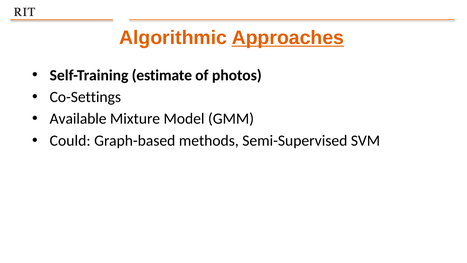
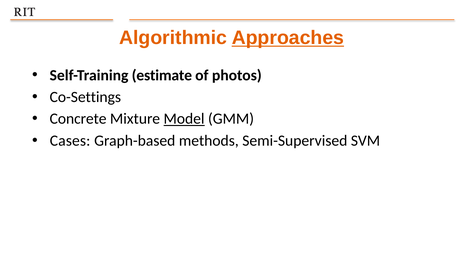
Available: Available -> Concrete
Model underline: none -> present
Could: Could -> Cases
